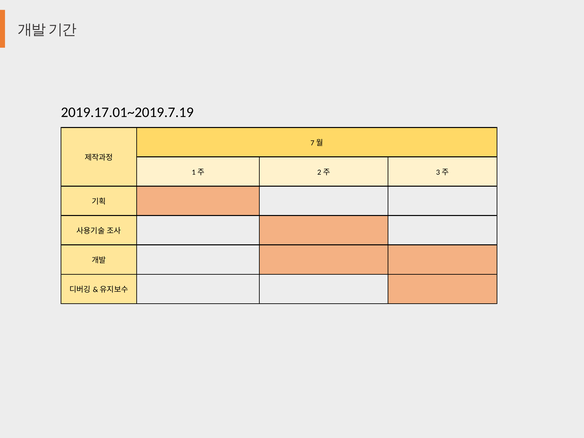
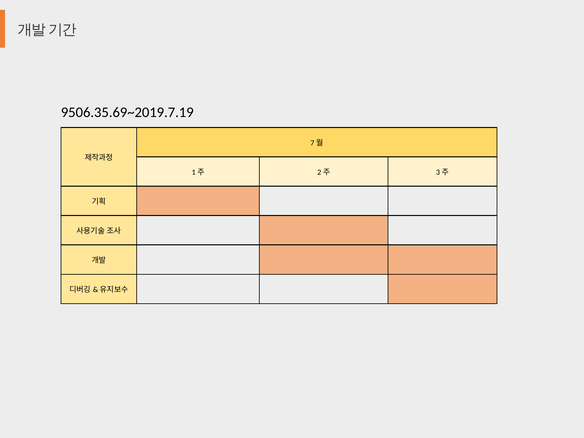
2019.17.01~2019.7.19: 2019.17.01~2019.7.19 -> 9506.35.69~2019.7.19
